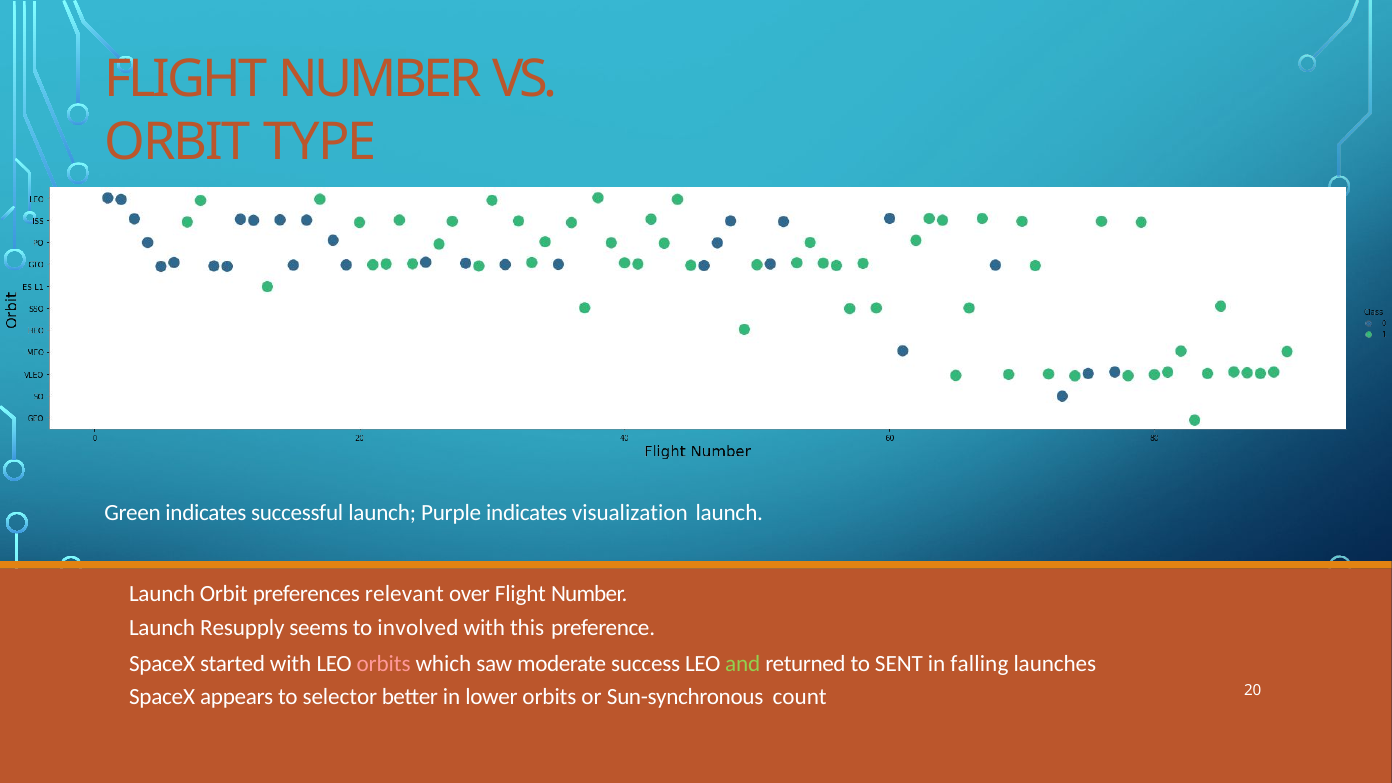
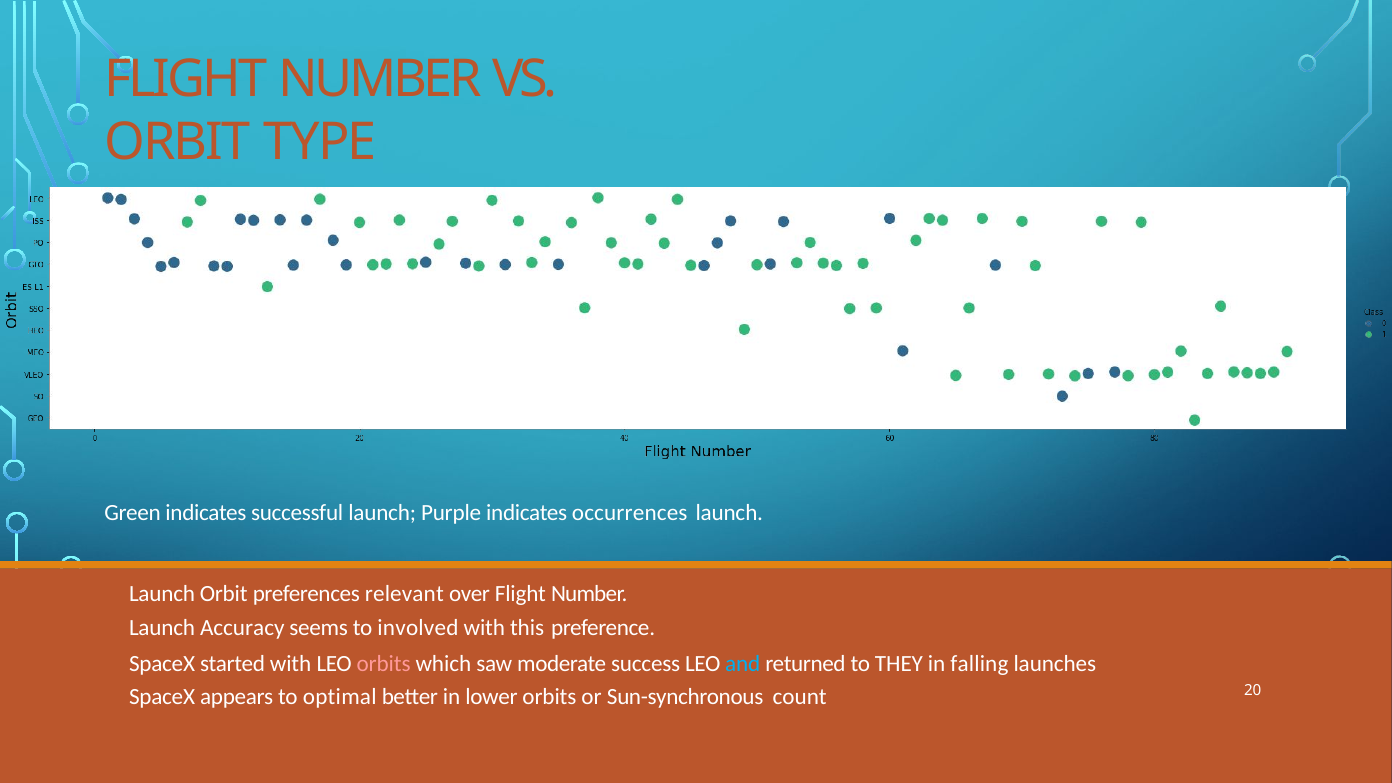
visualization: visualization -> occurrences
Resupply: Resupply -> Accuracy
and colour: light green -> light blue
SENT: SENT -> THEY
selector: selector -> optimal
